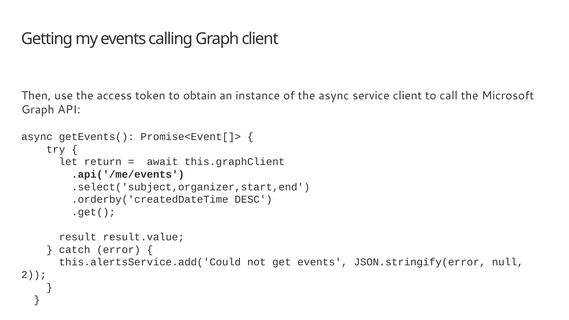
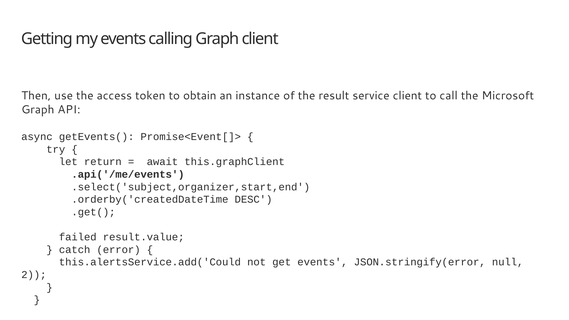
the async: async -> result
result: result -> failed
